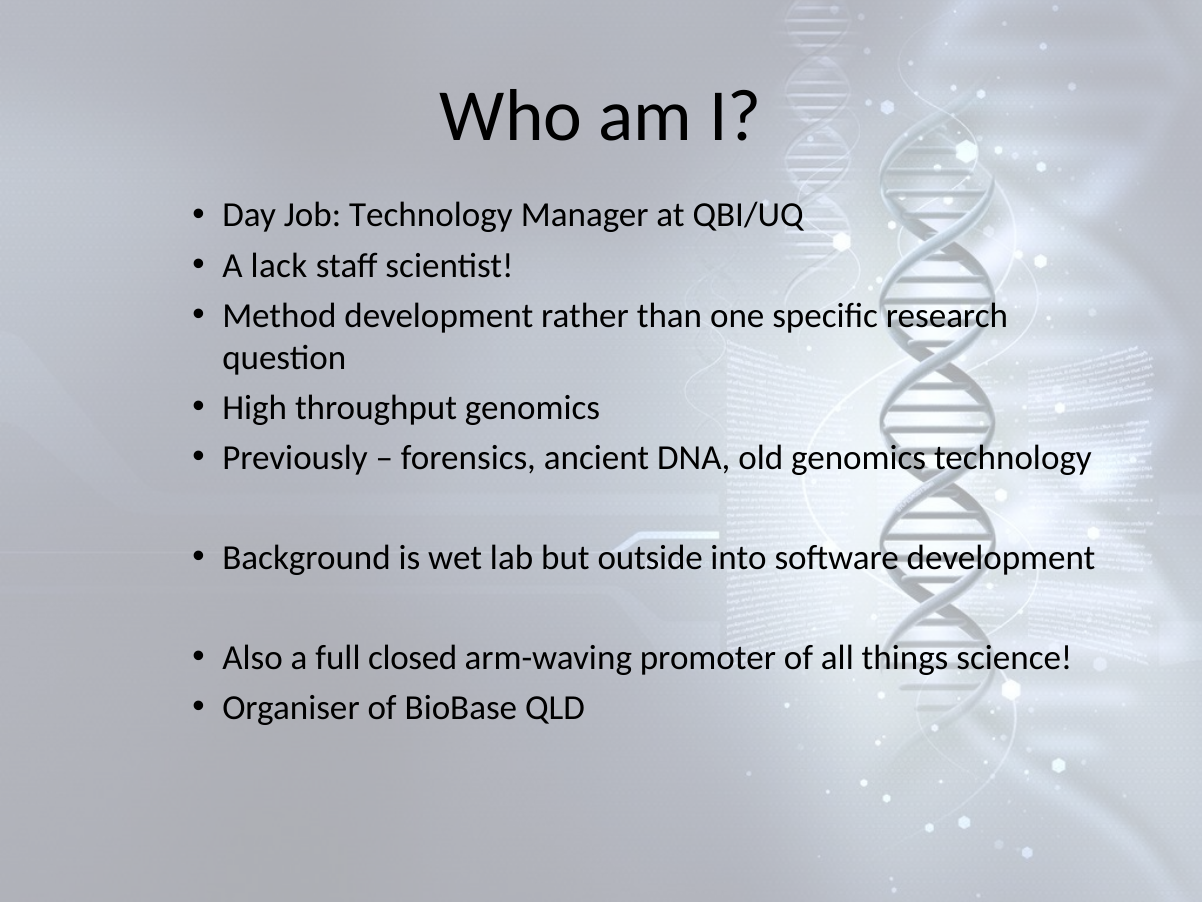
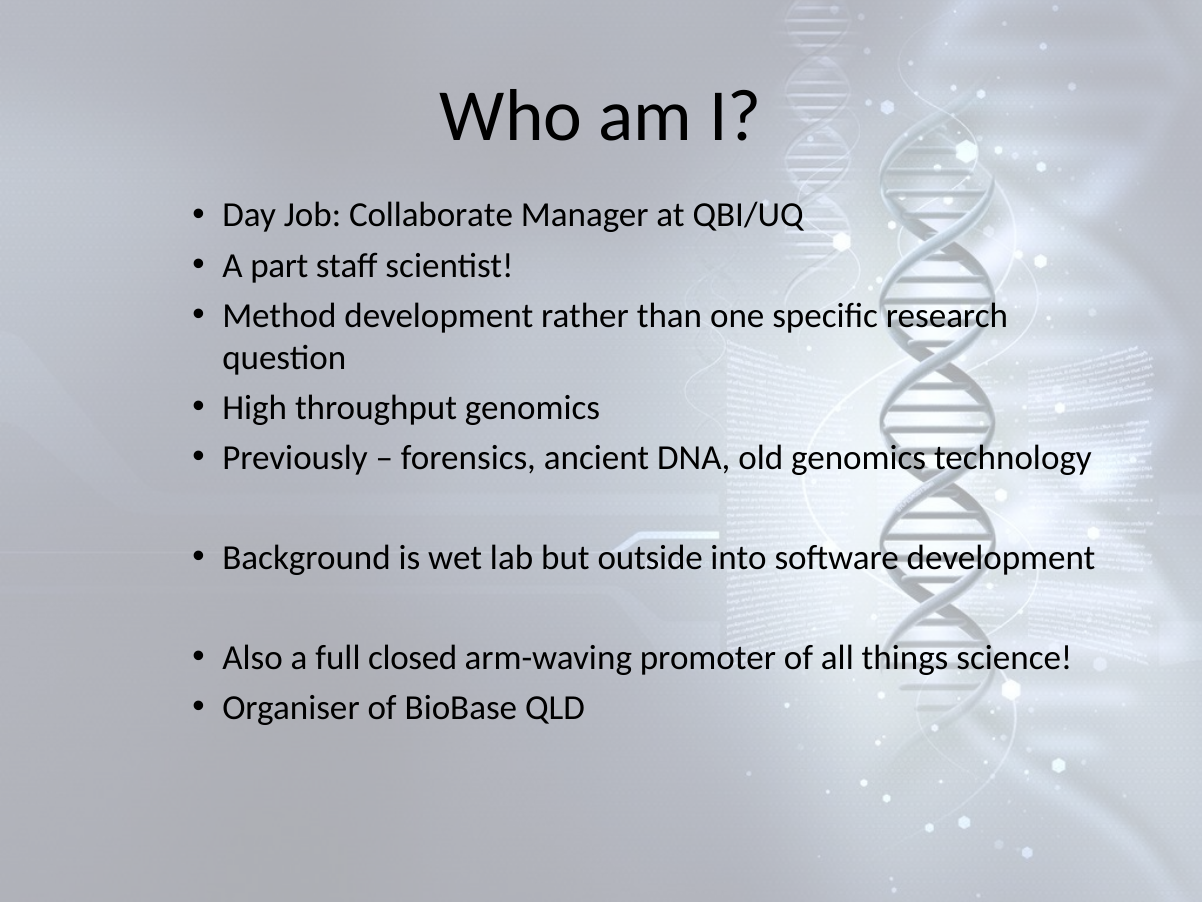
Job Technology: Technology -> Collaborate
lack: lack -> part
